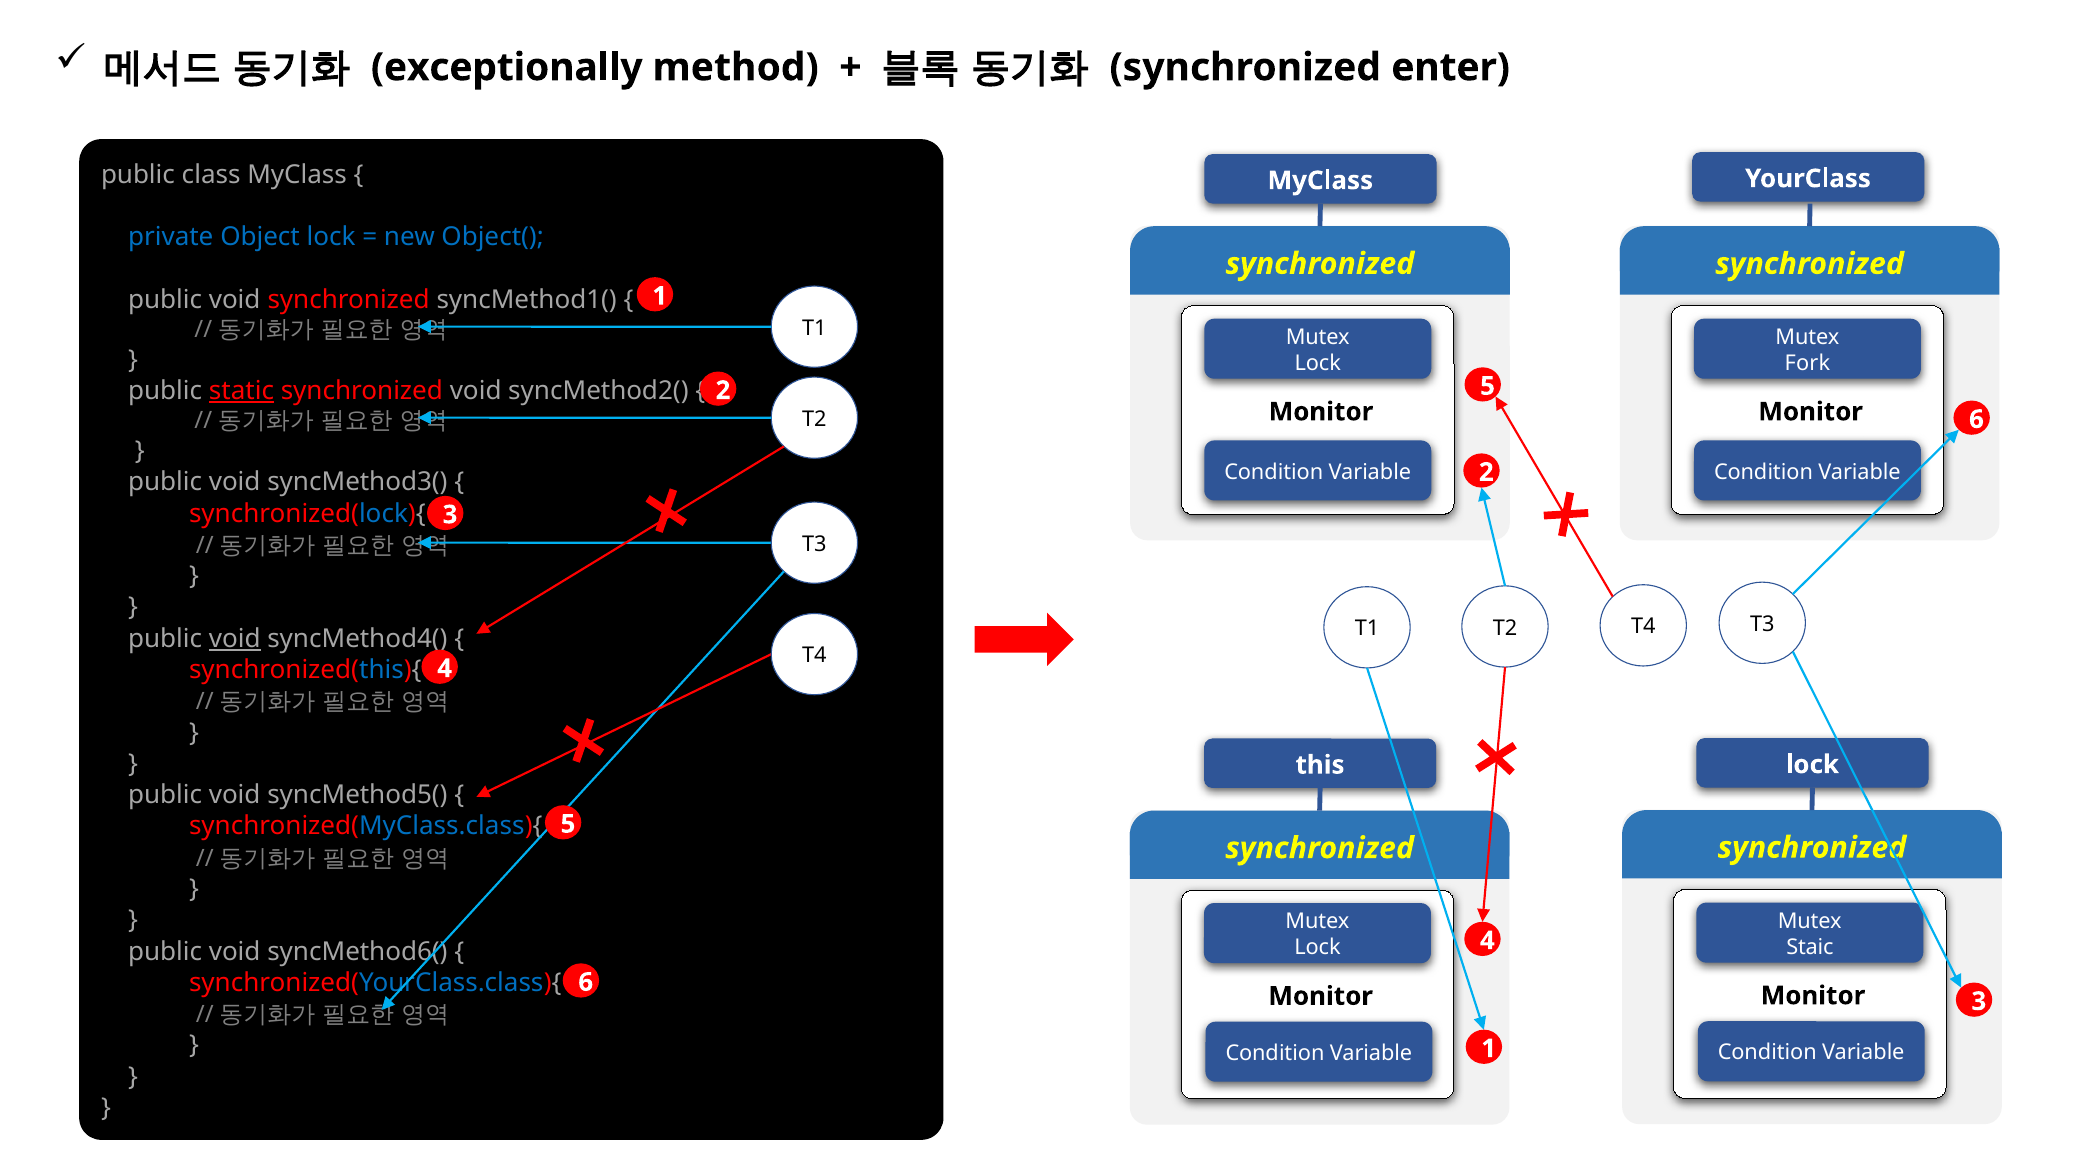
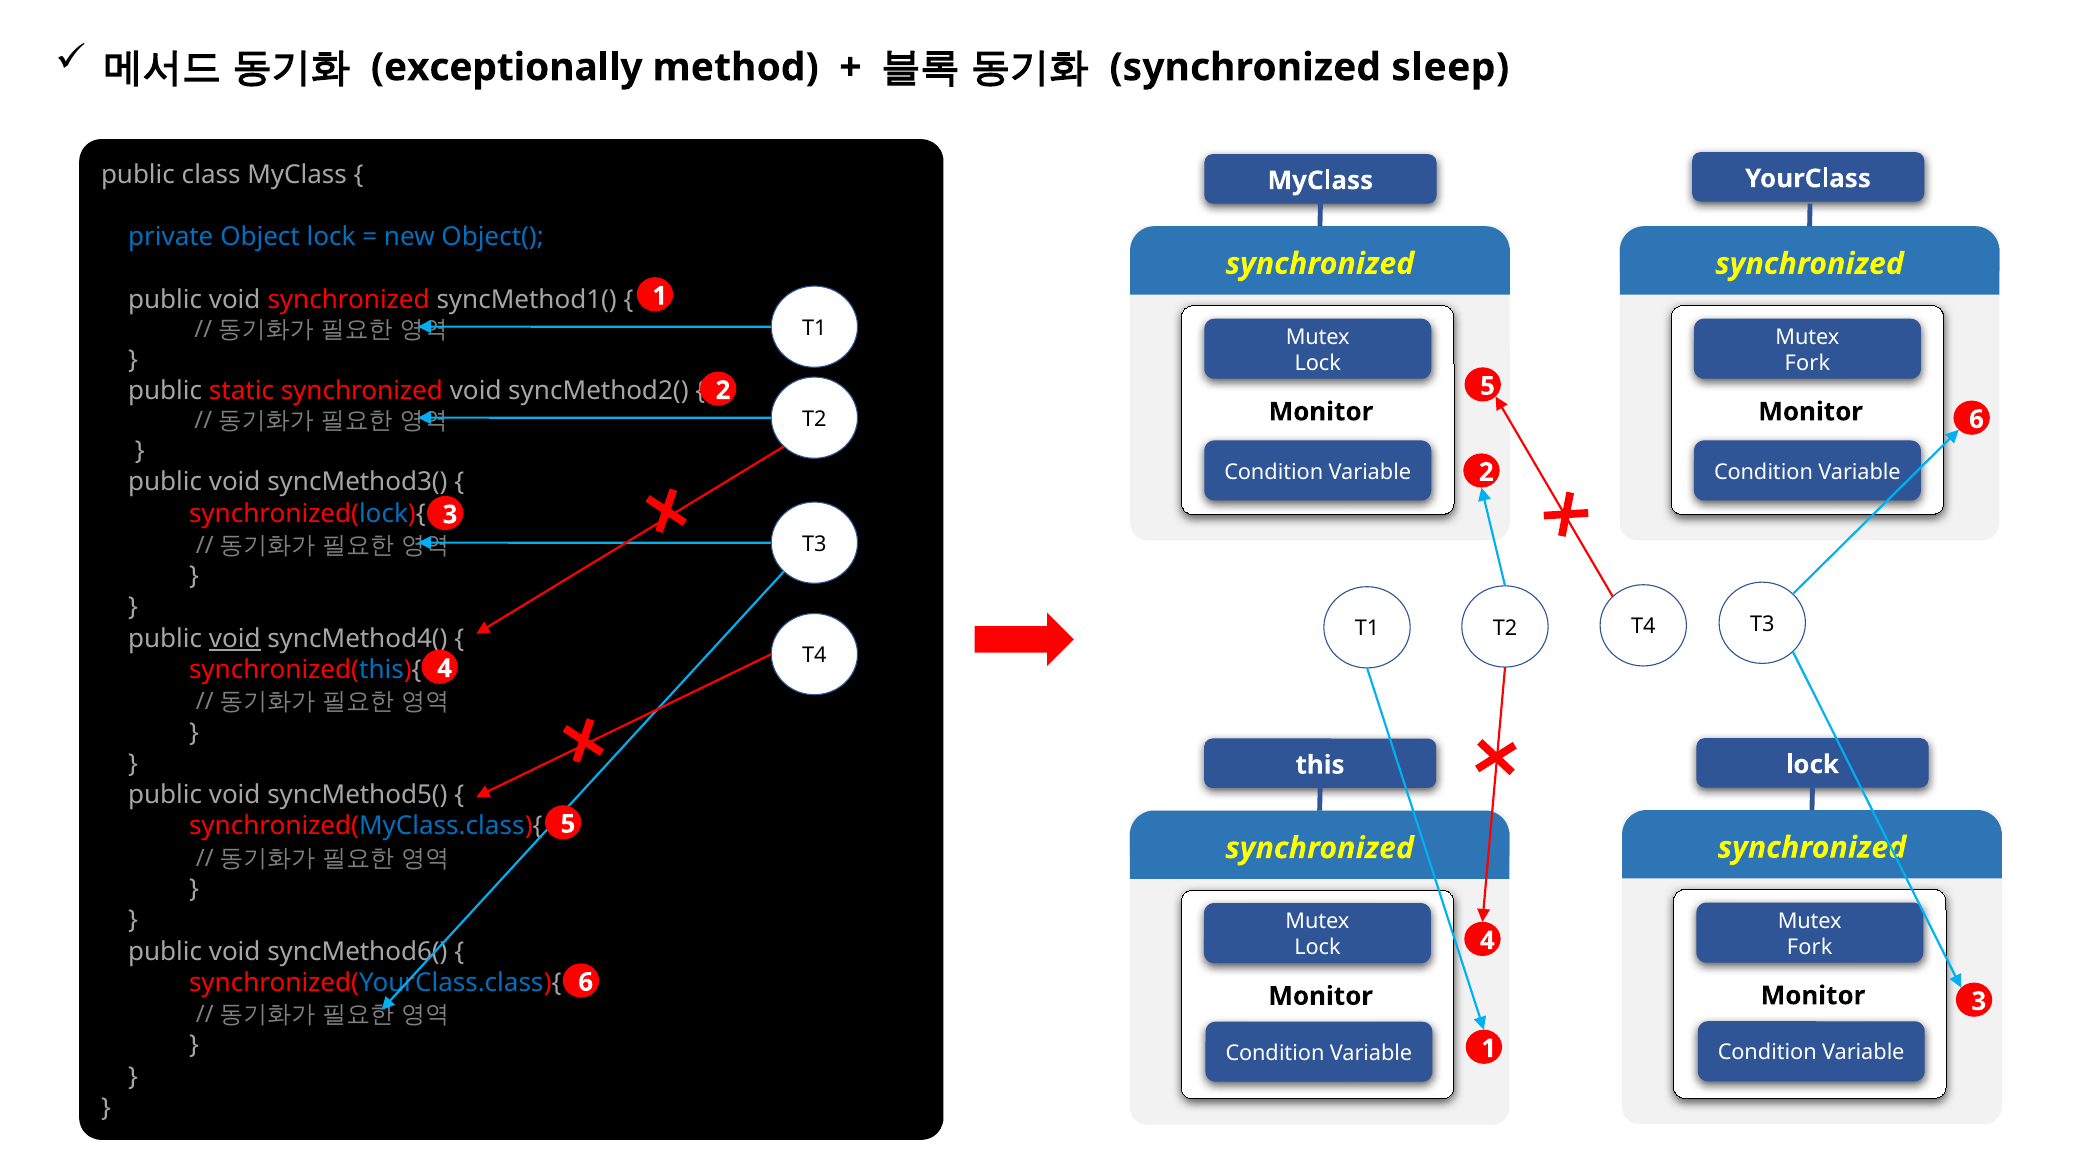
enter: enter -> sleep
static underline: present -> none
Staic at (1810, 947): Staic -> Fork
